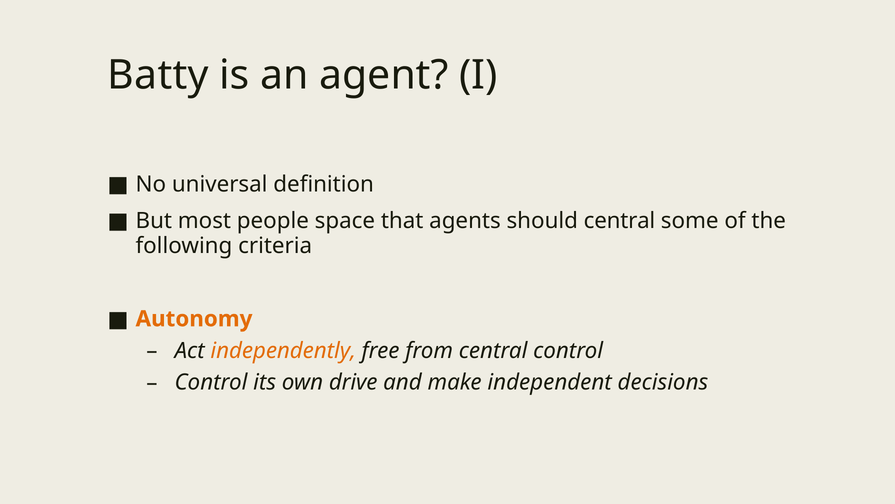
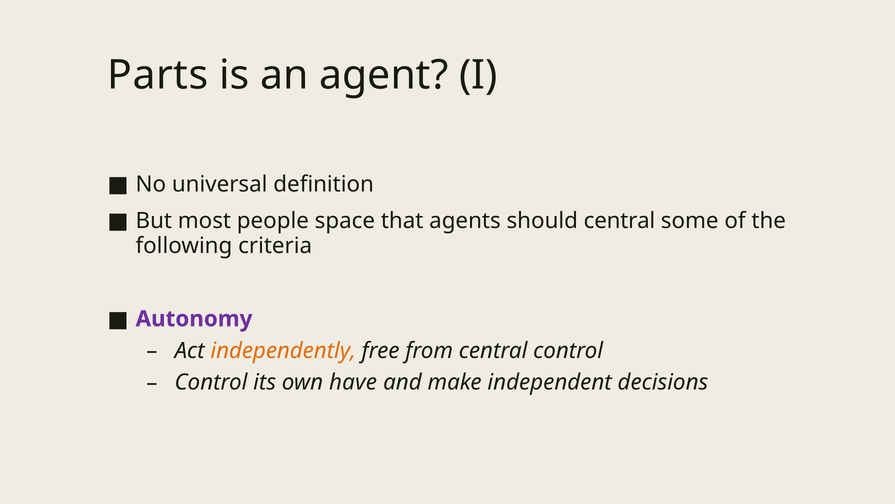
Batty: Batty -> Parts
Autonomy colour: orange -> purple
drive: drive -> have
